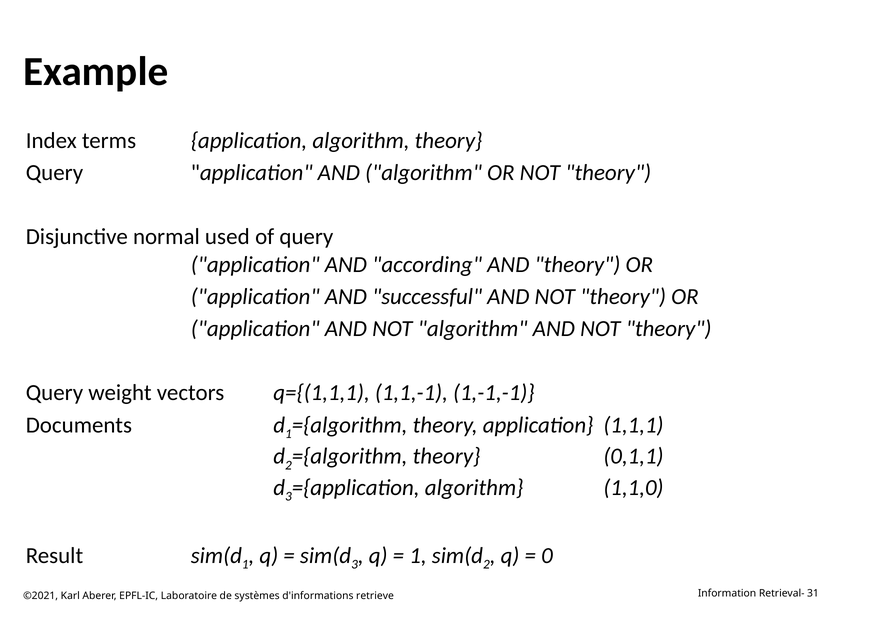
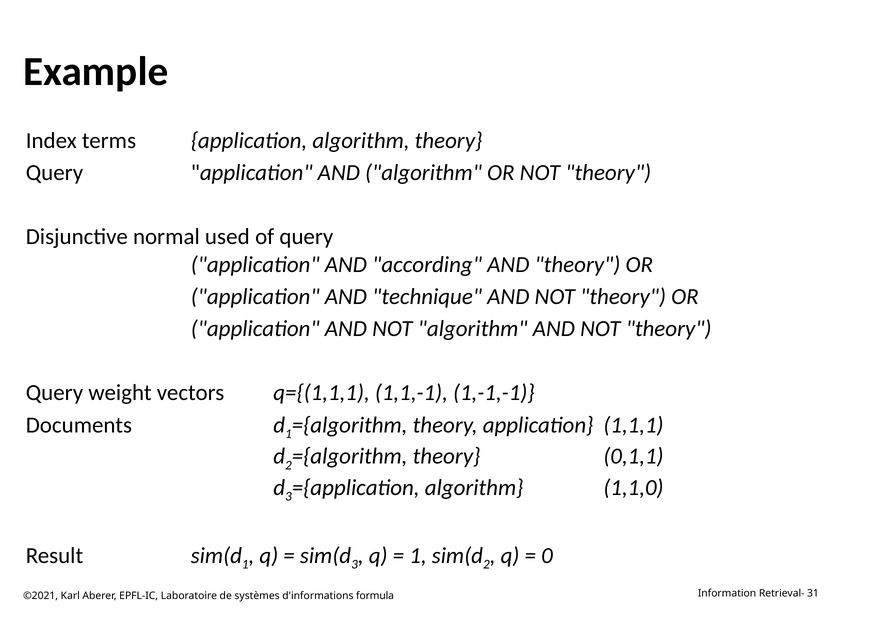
successful: successful -> technique
retrieve: retrieve -> formula
